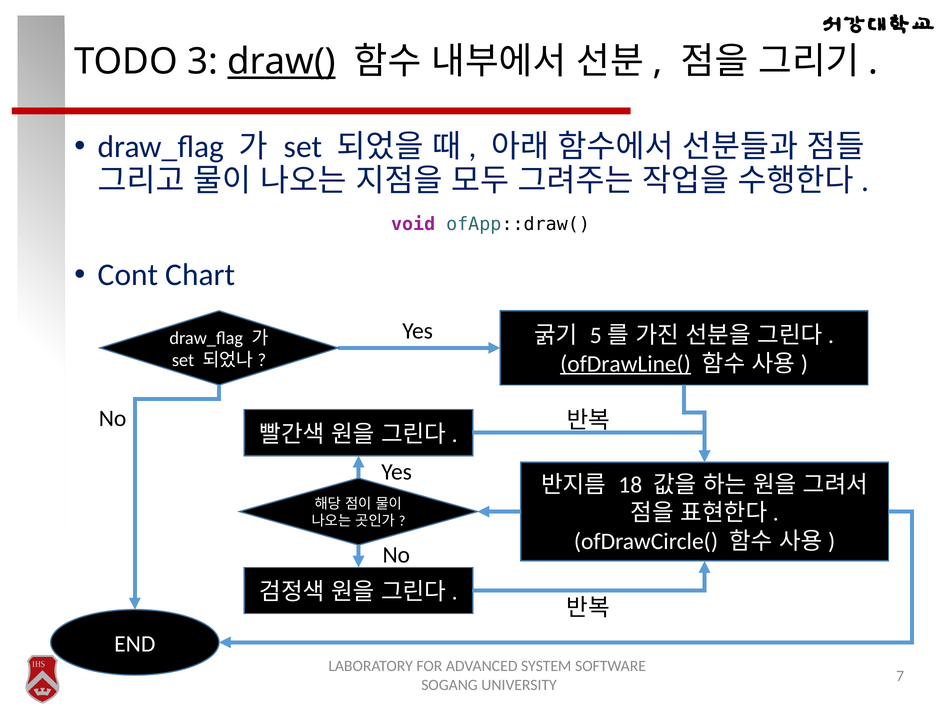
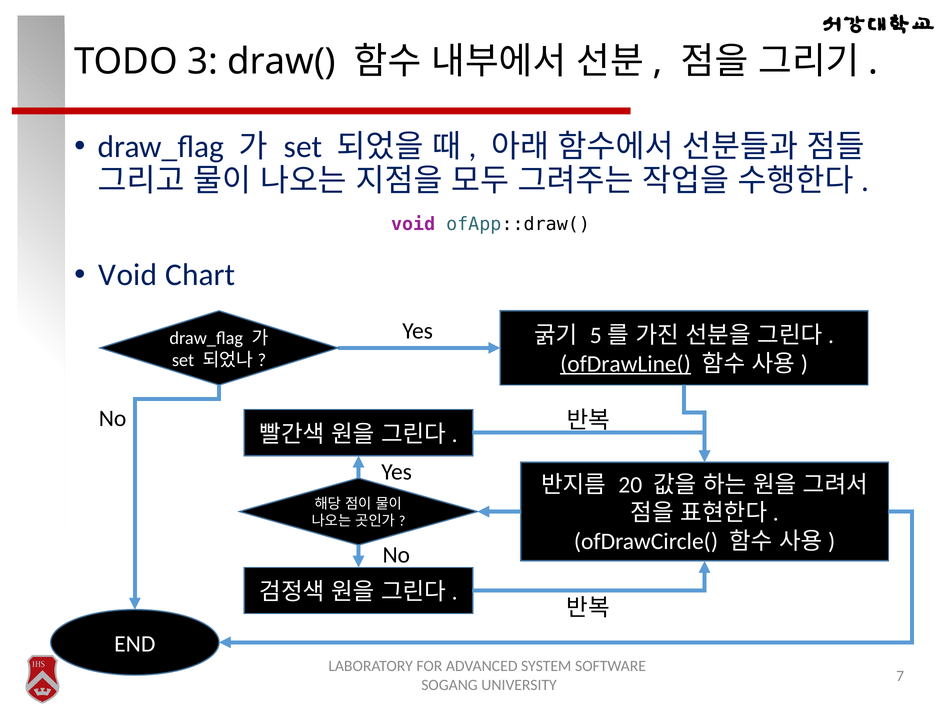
draw( underline: present -> none
Cont at (128, 275): Cont -> Void
18: 18 -> 20
